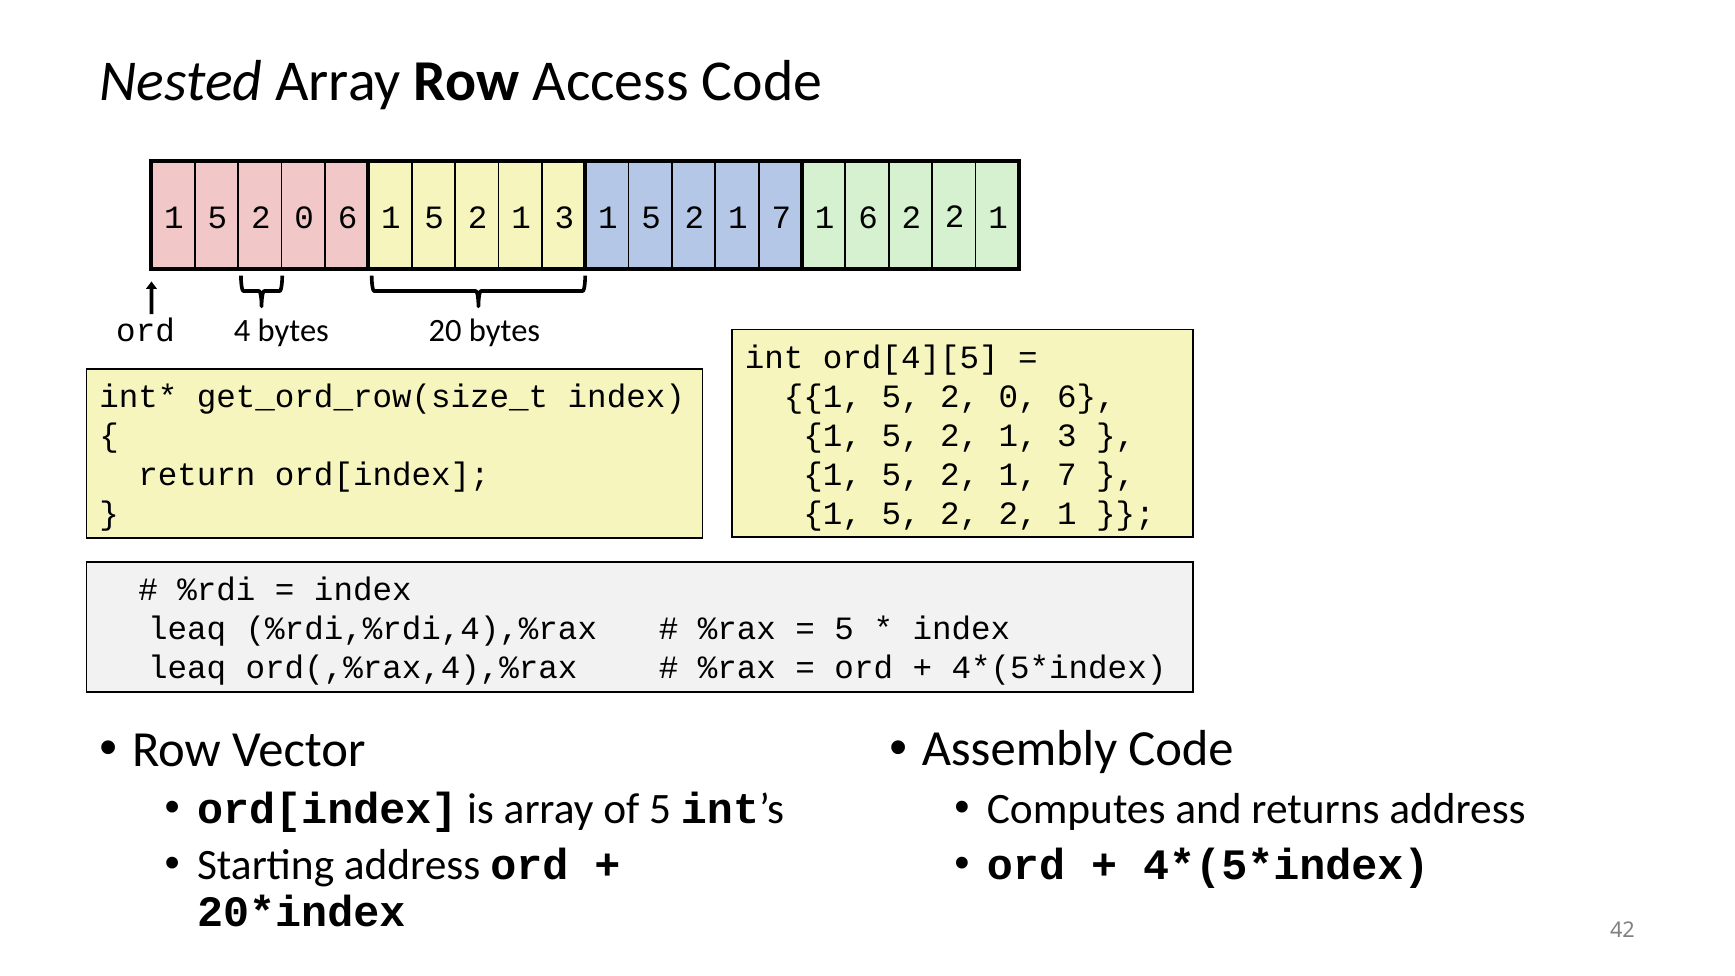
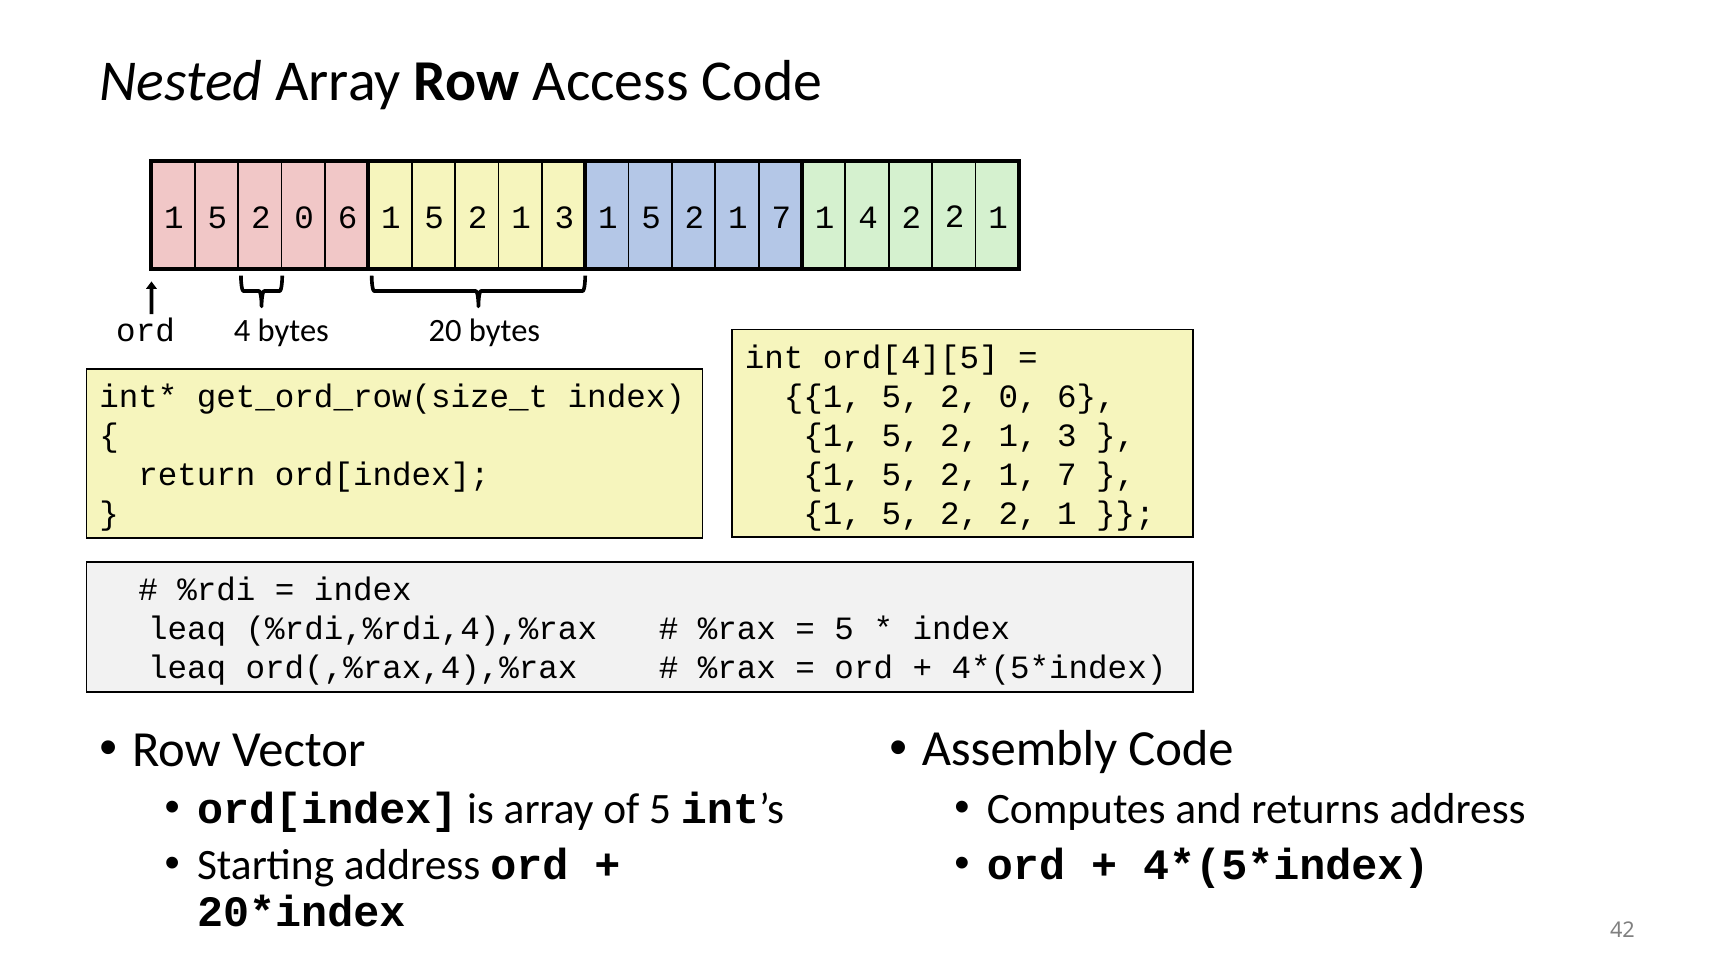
7 1 6: 6 -> 4
